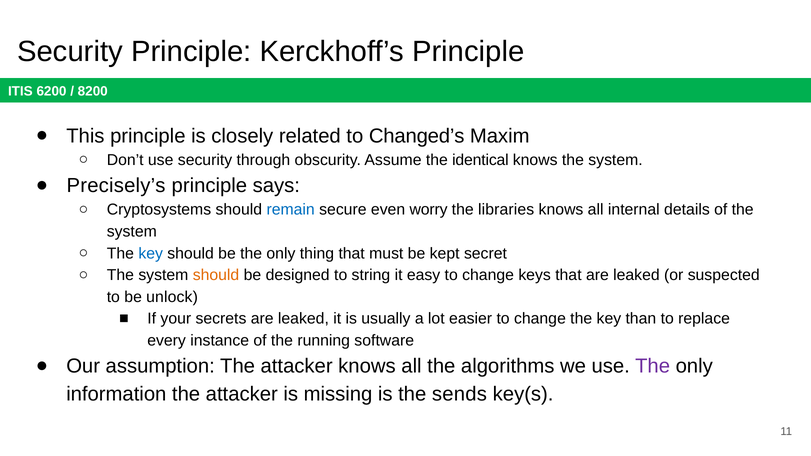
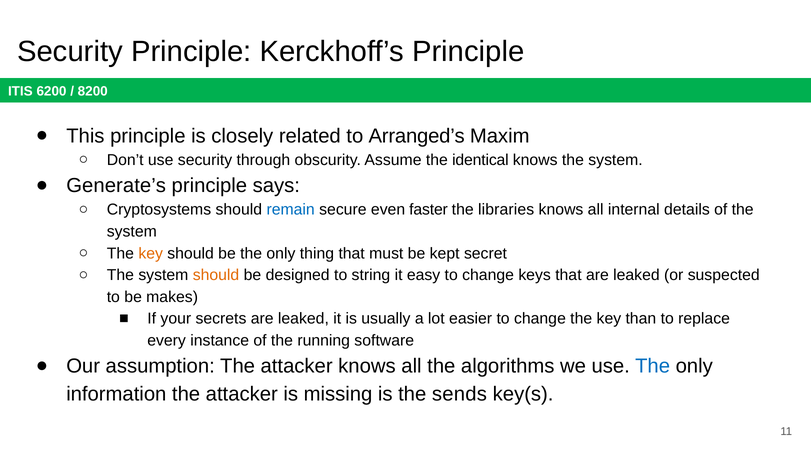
Changed’s: Changed’s -> Arranged’s
Precisely’s: Precisely’s -> Generate’s
worry: worry -> faster
key at (151, 253) colour: blue -> orange
unlock: unlock -> makes
The at (653, 366) colour: purple -> blue
